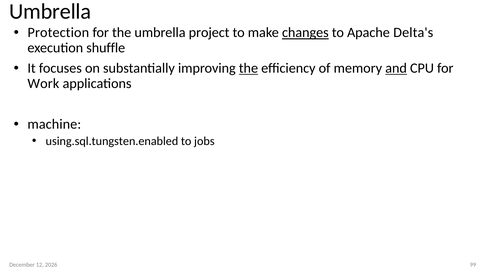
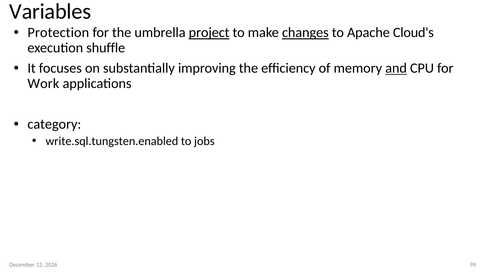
Umbrella at (50, 11): Umbrella -> Variables
project underline: none -> present
Delta's: Delta's -> Cloud's
the at (248, 68) underline: present -> none
machine: machine -> category
using.sql.tungsten.enabled: using.sql.tungsten.enabled -> write.sql.tungsten.enabled
